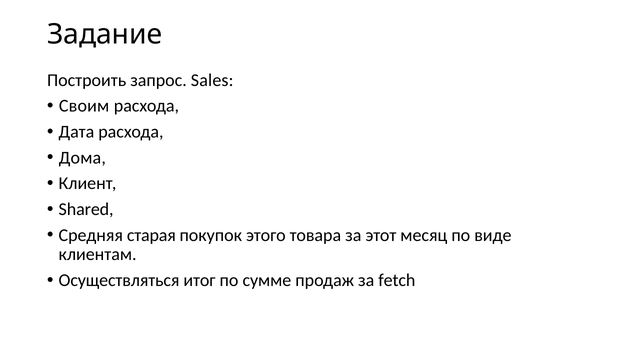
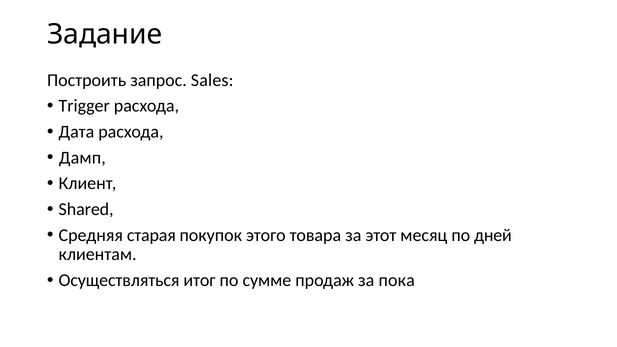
Своим: Своим -> Trigger
Дома: Дома -> Дамп
виде: виде -> дней
fetch: fetch -> пока
